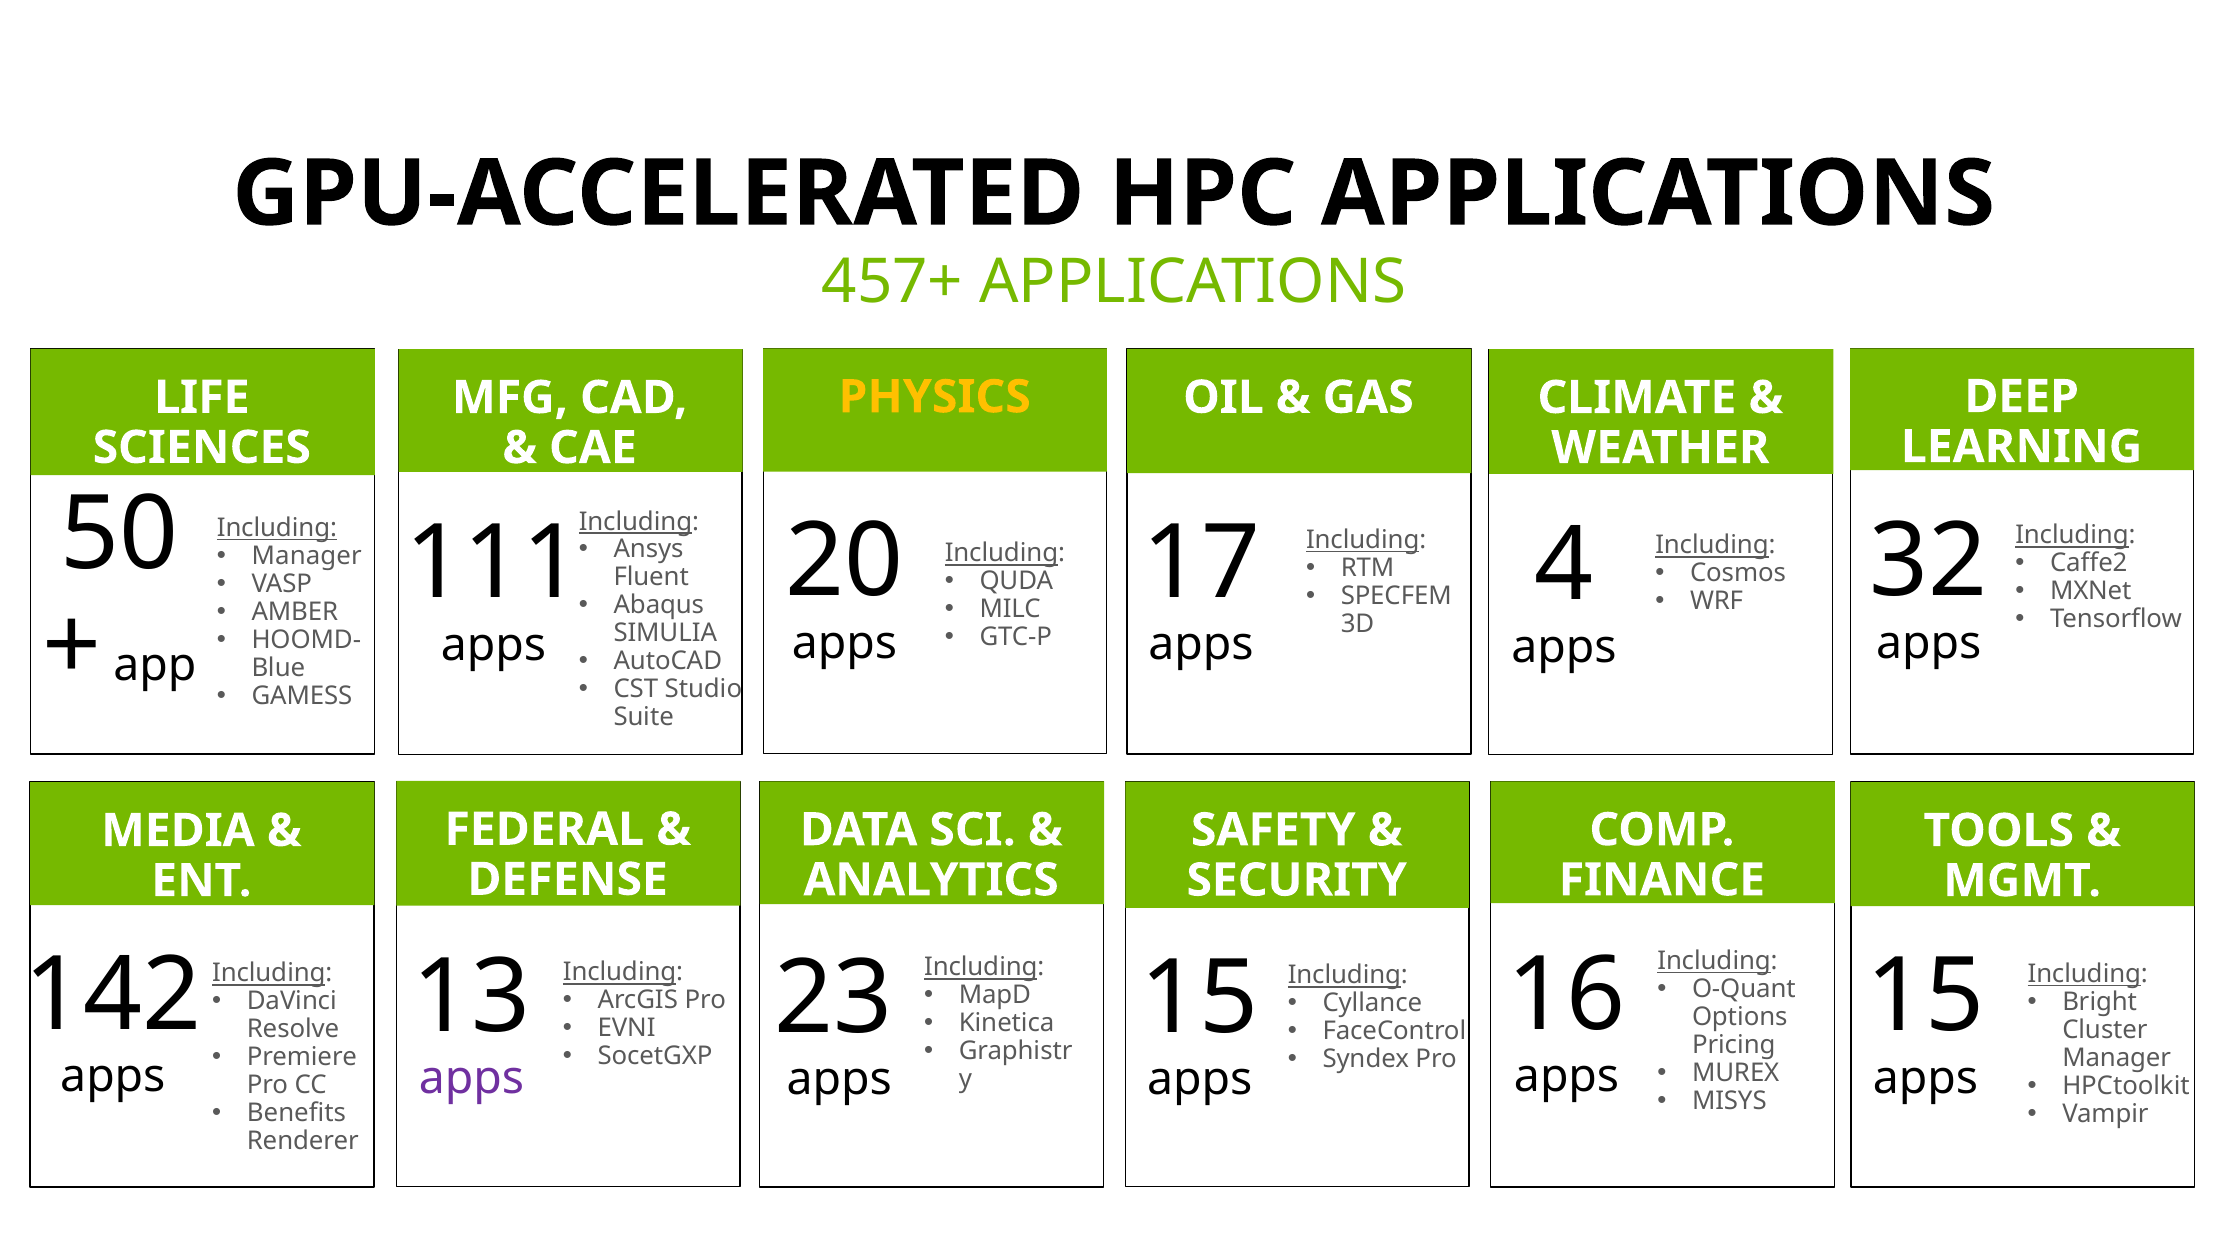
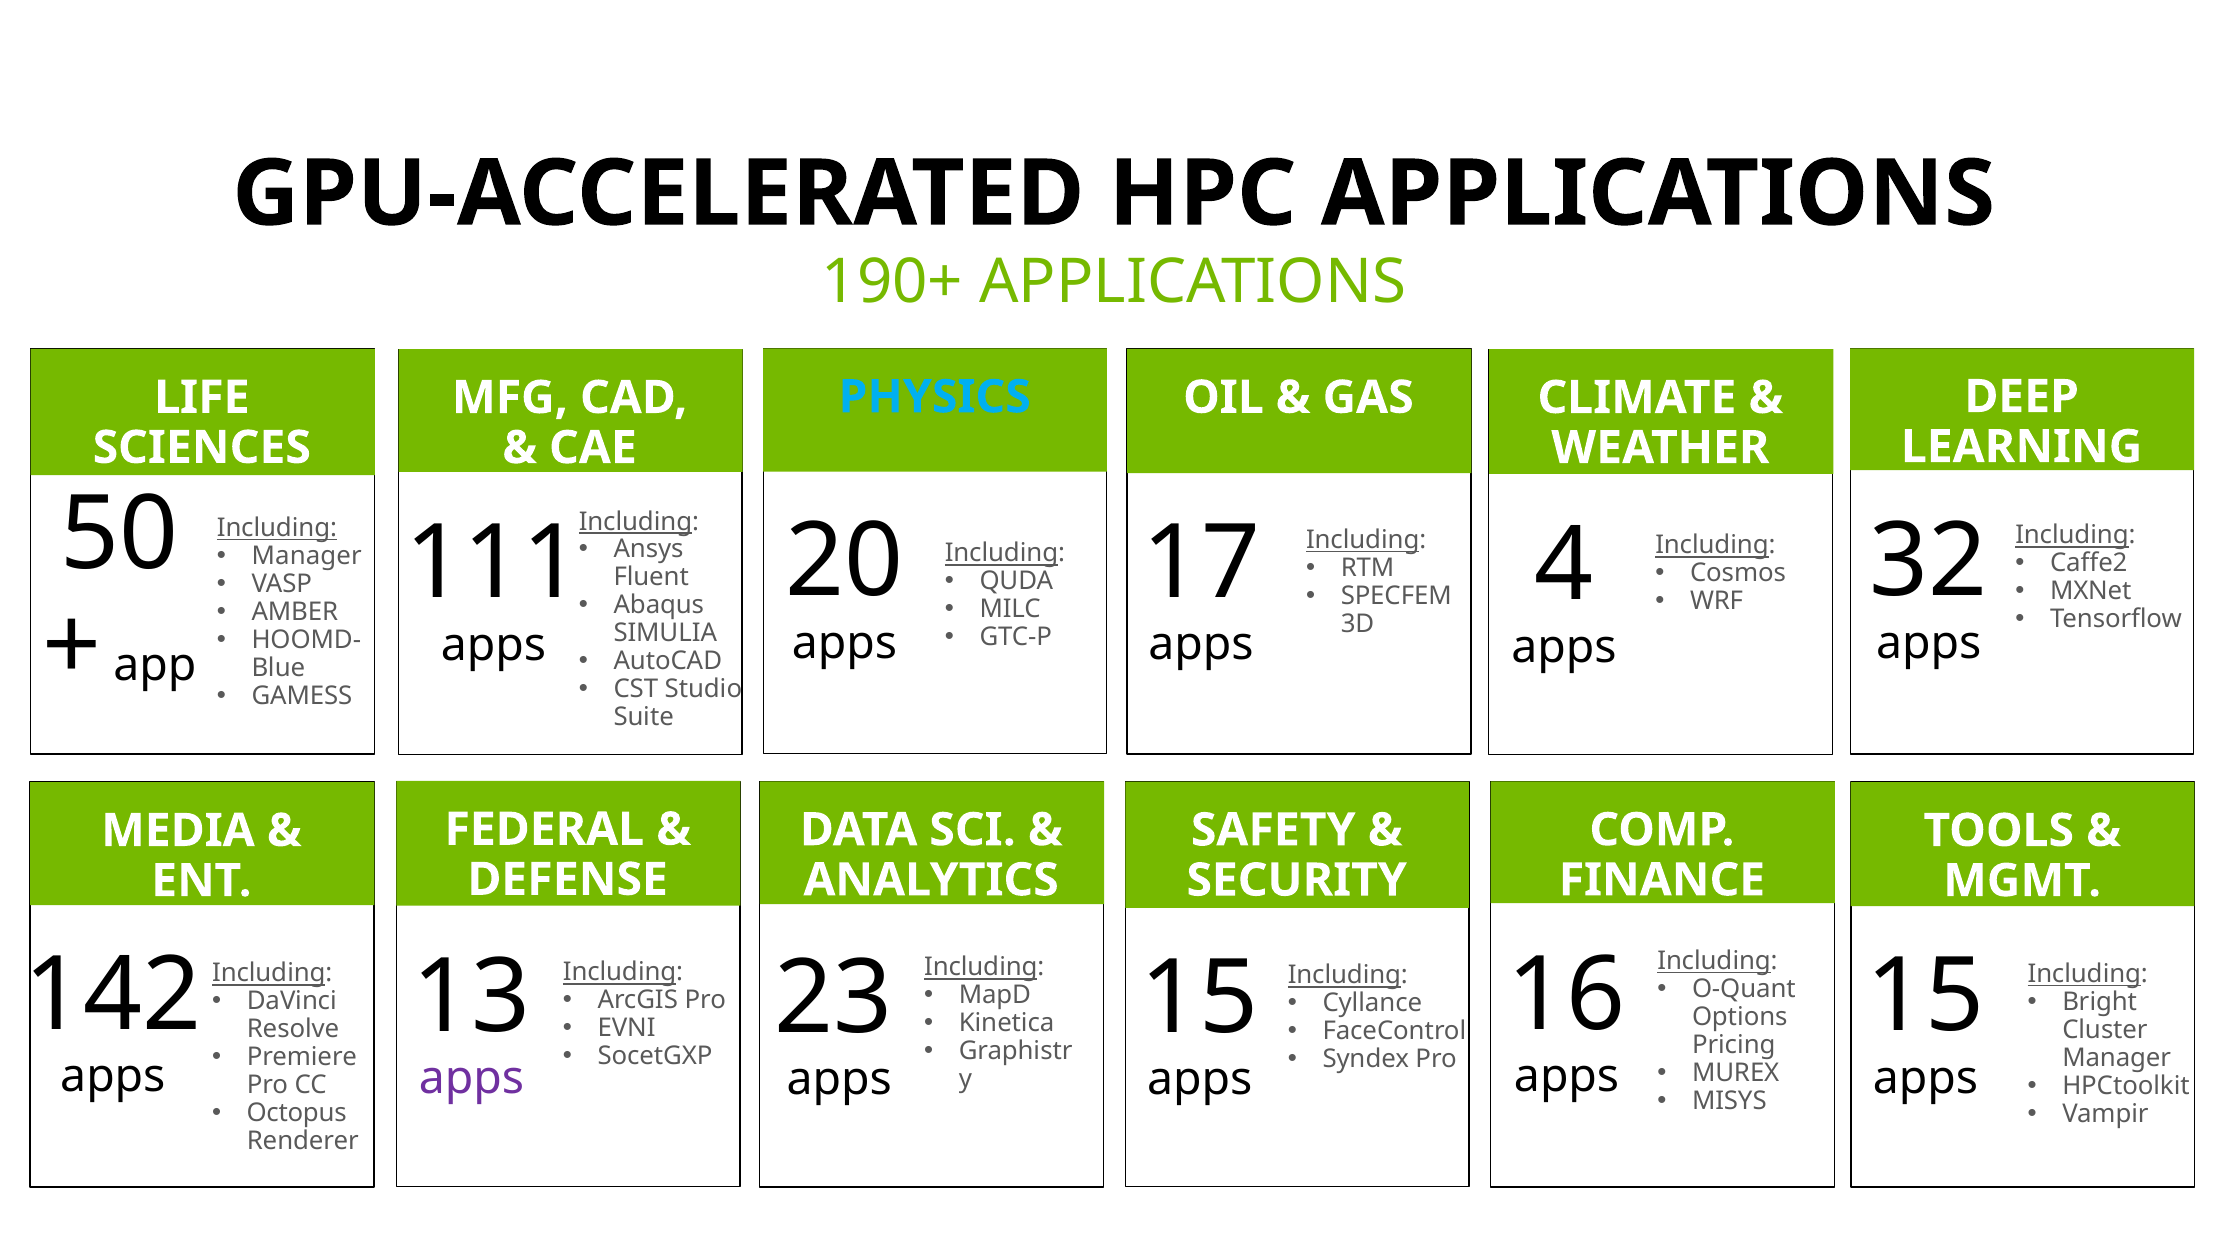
457+: 457+ -> 190+
PHYSICS colour: yellow -> light blue
Benefits: Benefits -> Octopus
